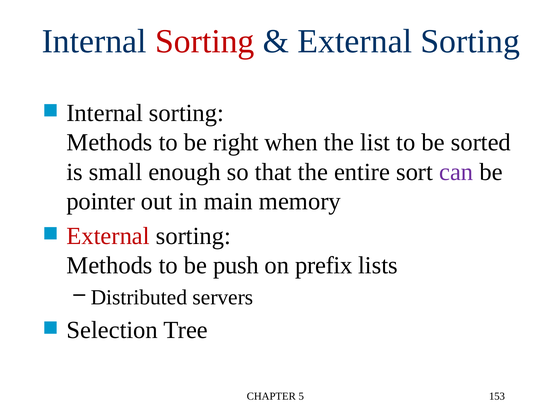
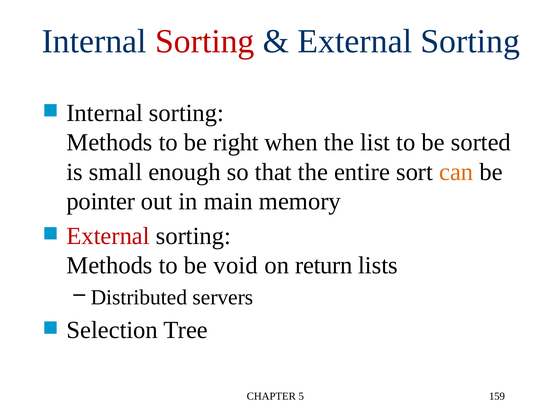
can colour: purple -> orange
push: push -> void
prefix: prefix -> return
153: 153 -> 159
